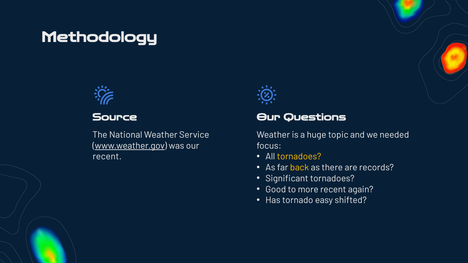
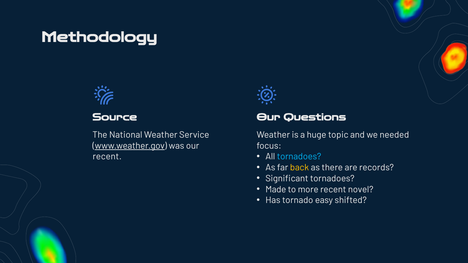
tornadoes at (299, 157) colour: yellow -> light blue
Good: Good -> Made
again: again -> novel
